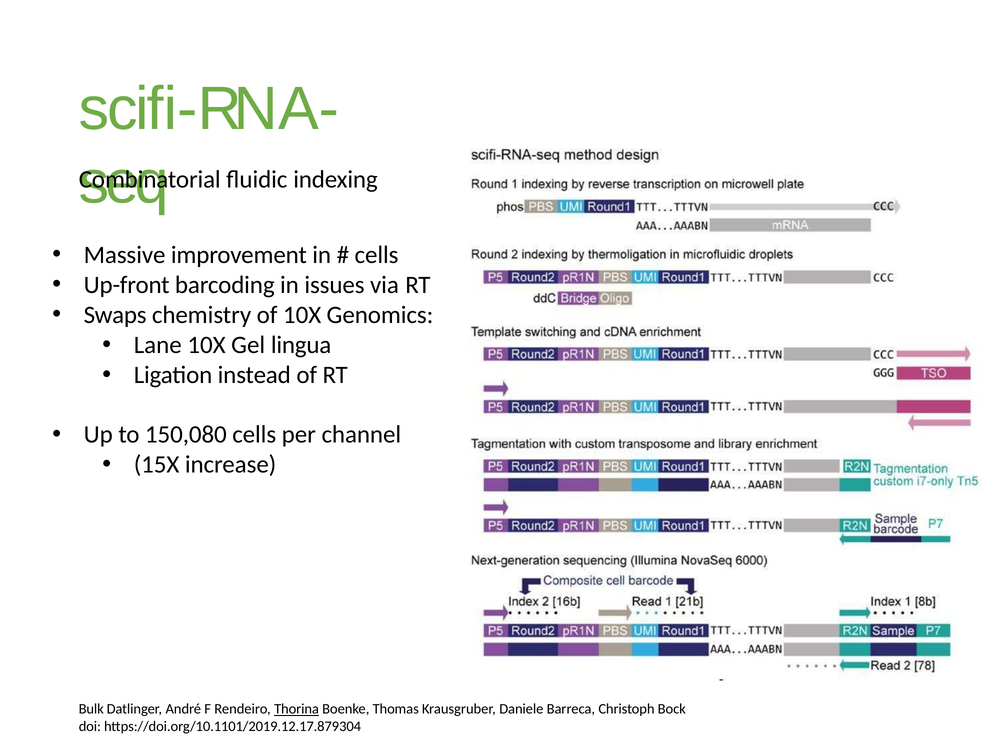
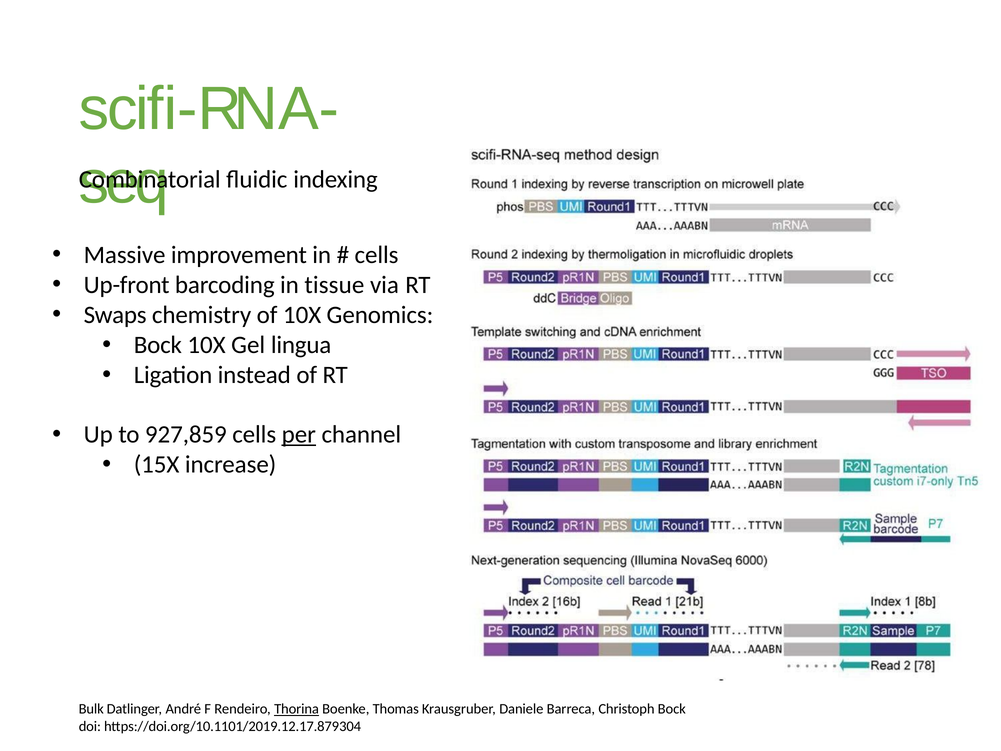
issues: issues -> tissue
Lane at (158, 345): Lane -> Bock
150,080: 150,080 -> 927,859
per underline: none -> present
